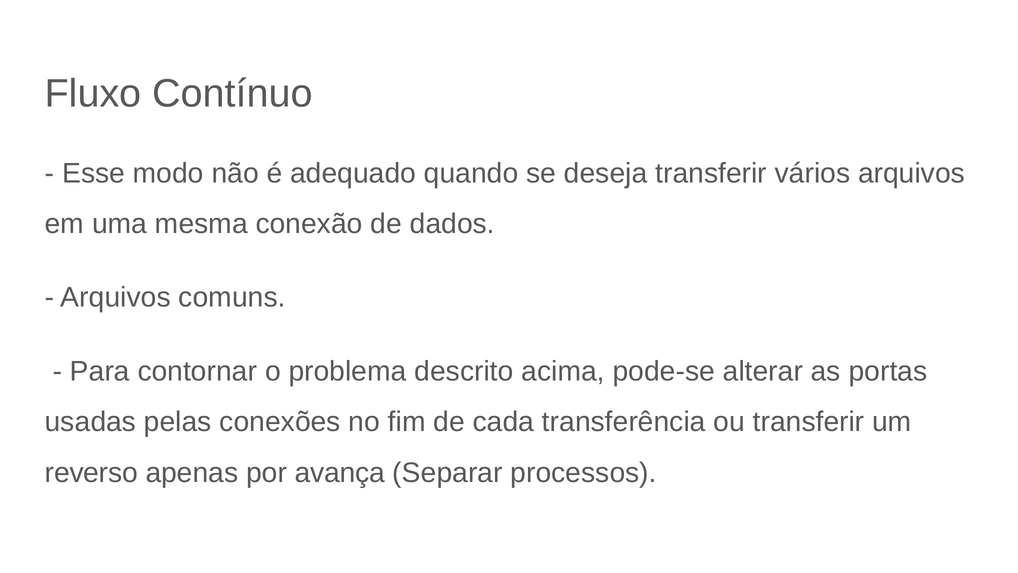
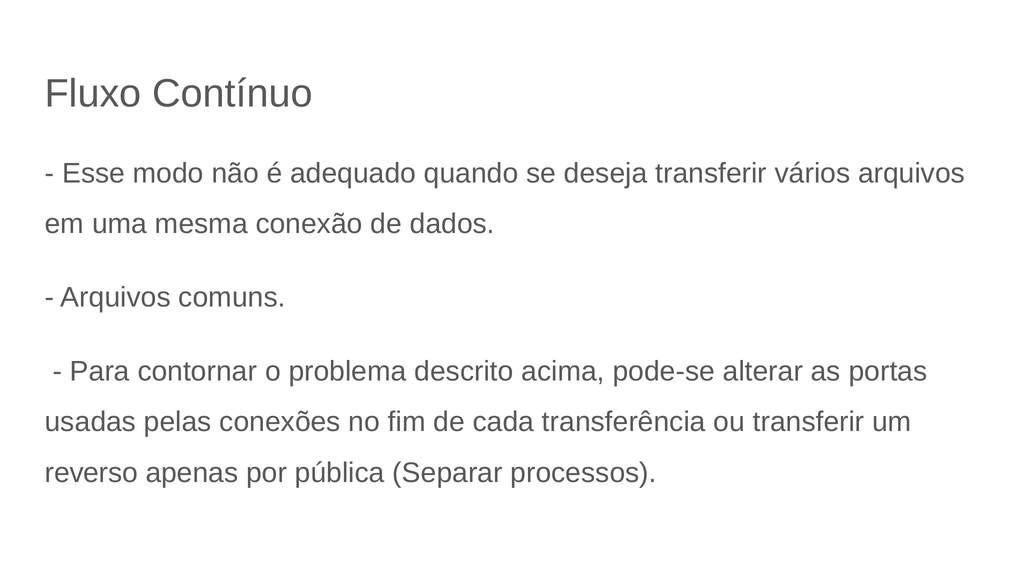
avança: avança -> pública
